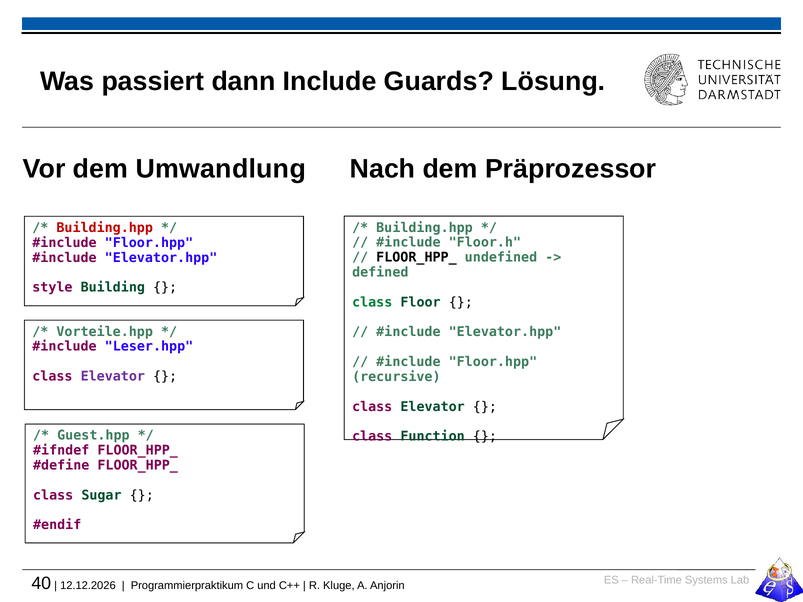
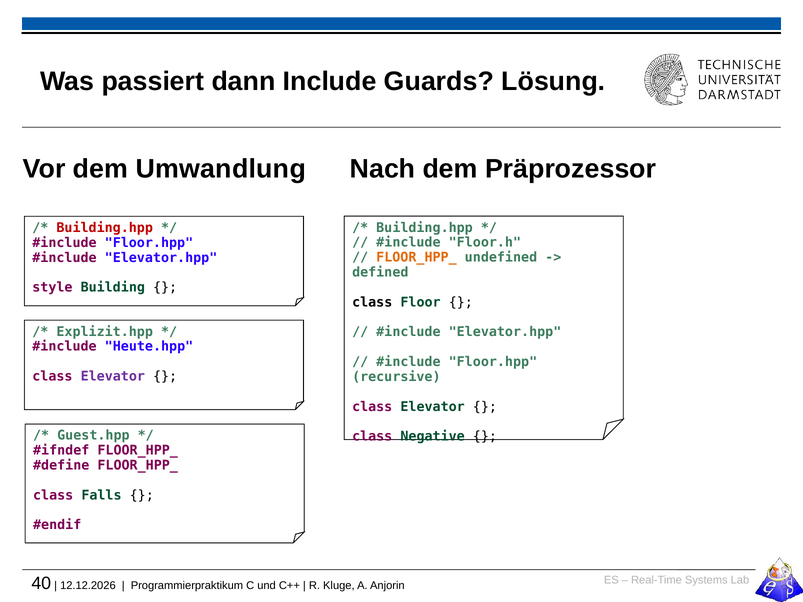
FLOOR_HPP_ at (416, 258) colour: black -> orange
class at (372, 302) colour: green -> black
Vorteile.hpp: Vorteile.hpp -> Explizit.hpp
Leser.hpp: Leser.hpp -> Heute.hpp
Function: Function -> Negative
Sugar: Sugar -> Falls
